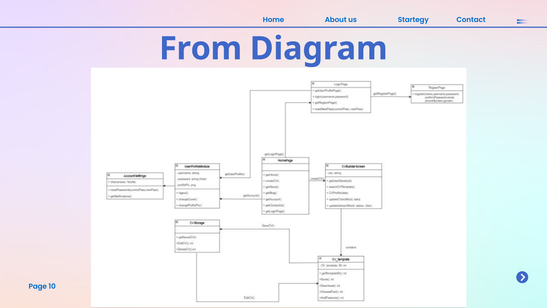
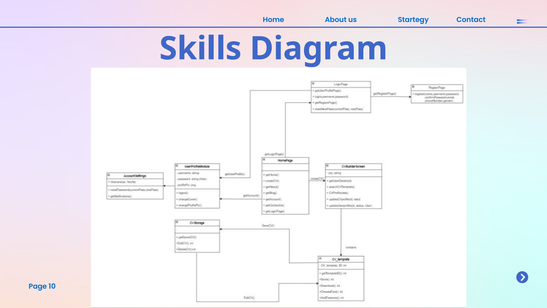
From: From -> Skills
